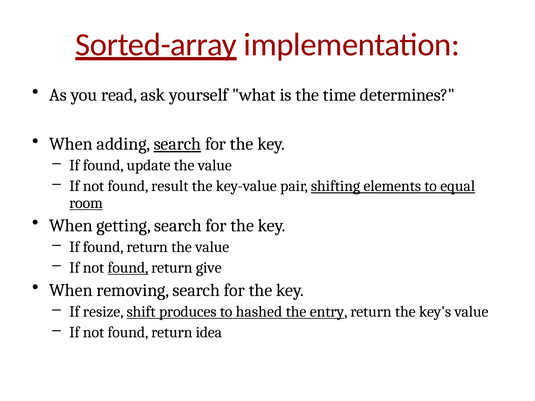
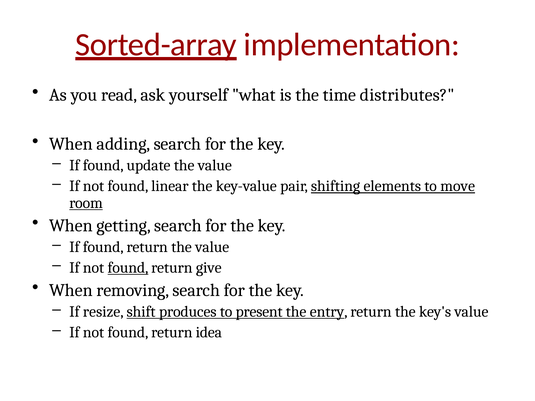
determines: determines -> distributes
search at (177, 144) underline: present -> none
result: result -> linear
equal: equal -> move
hashed: hashed -> present
